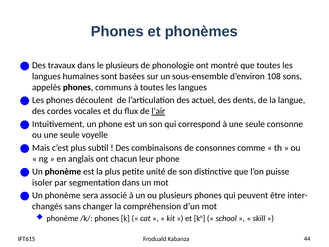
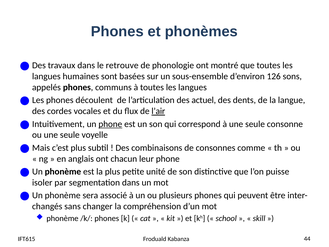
le plusieurs: plusieurs -> retrouve
108: 108 -> 126
phone at (110, 124) underline: none -> present
